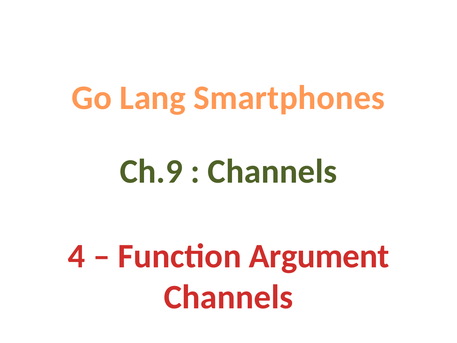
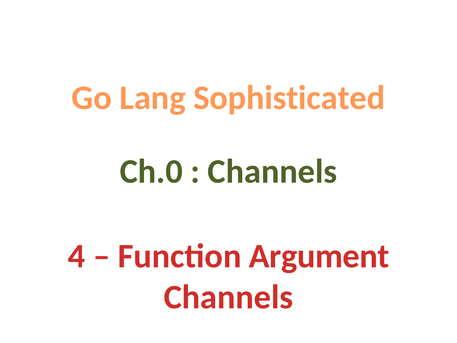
Smartphones: Smartphones -> Sophisticated
Ch.9: Ch.9 -> Ch.0
